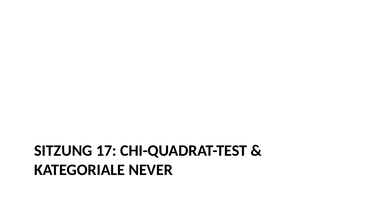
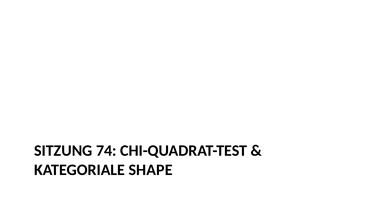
17: 17 -> 74
NEVER: NEVER -> SHAPE
